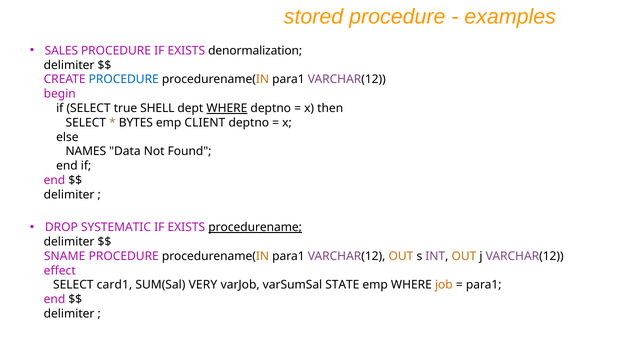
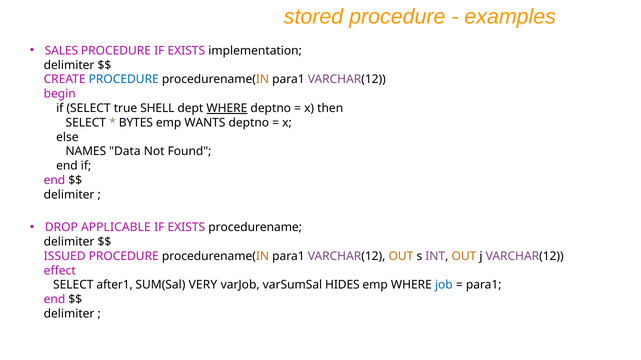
denormalization: denormalization -> implementation
CLIENT: CLIENT -> WANTS
SYSTEMATIC: SYSTEMATIC -> APPLICABLE
procedurename underline: present -> none
SNAME: SNAME -> ISSUED
card1: card1 -> after1
STATE: STATE -> HIDES
job colour: orange -> blue
